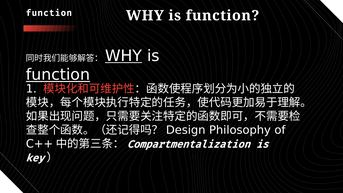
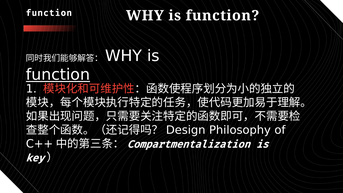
WHY at (124, 56) underline: present -> none
